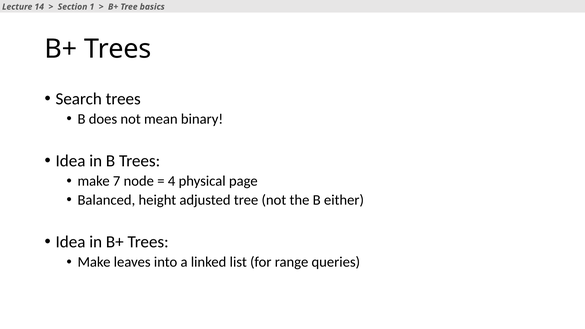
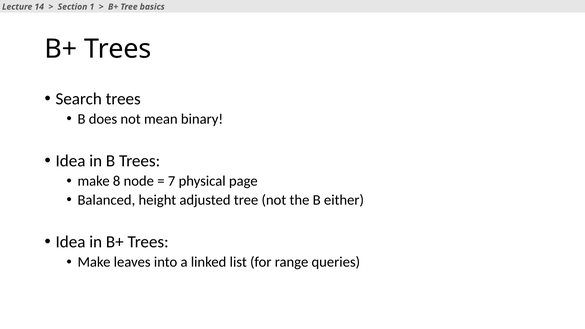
7: 7 -> 8
4: 4 -> 7
